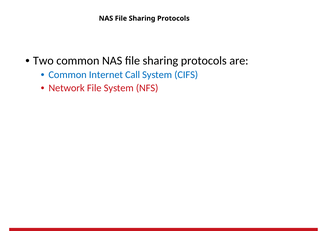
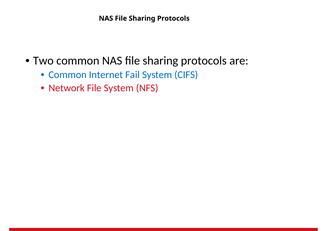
Call: Call -> Fail
